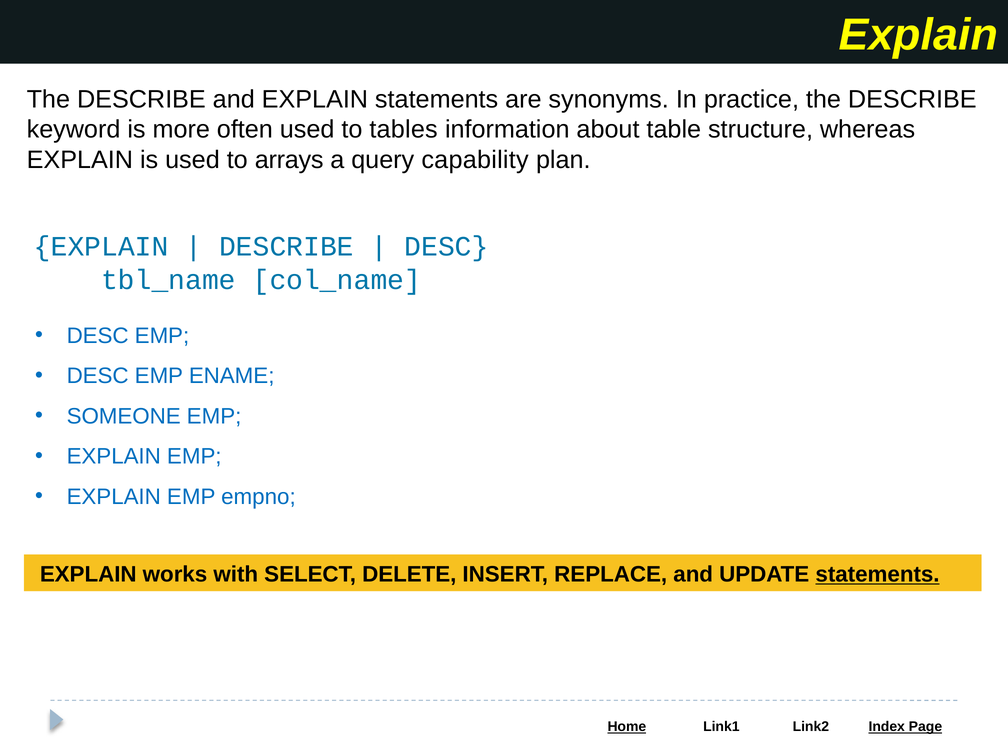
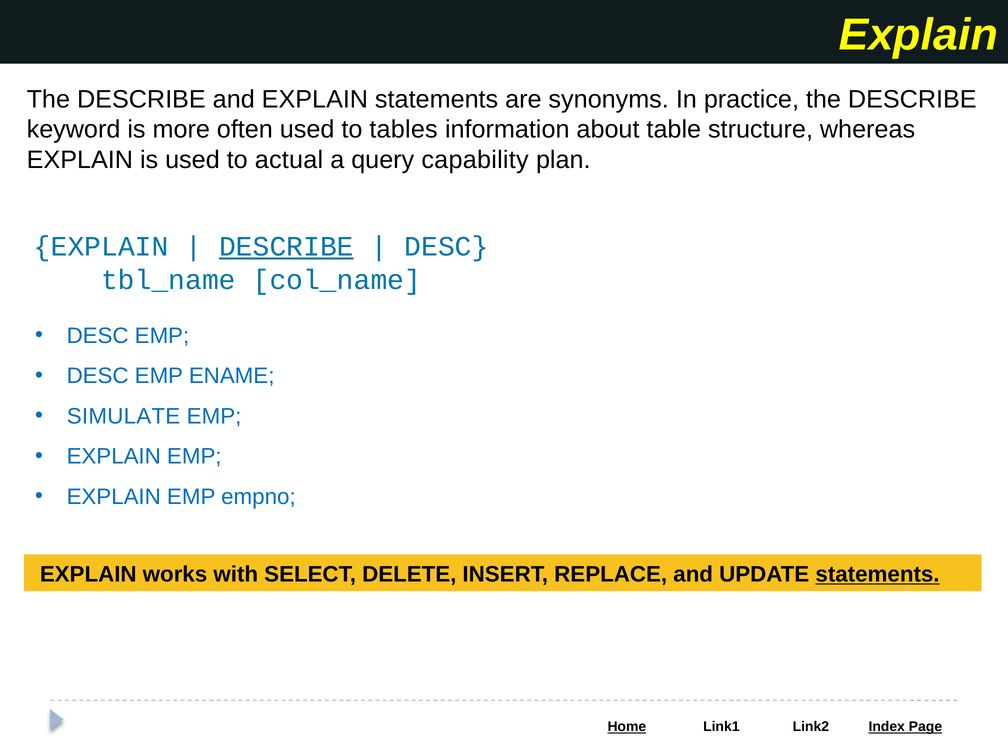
arrays: arrays -> actual
DESCRIBE at (286, 246) underline: none -> present
SOMEONE: SOMEONE -> SIMULATE
